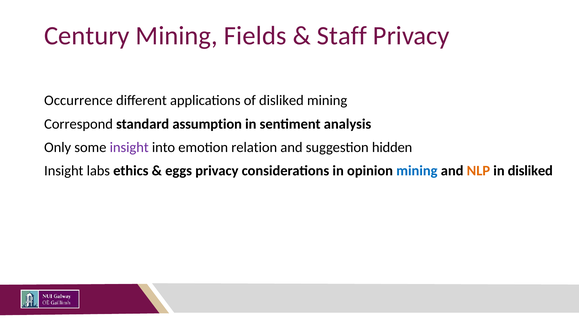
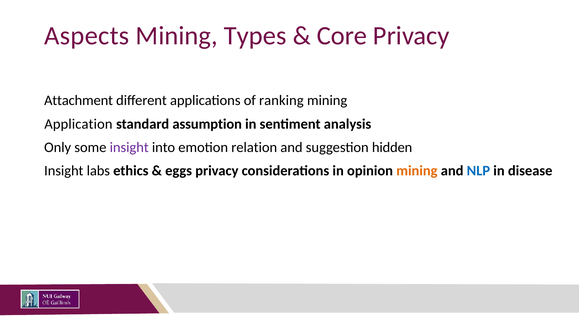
Century: Century -> Aspects
Fields: Fields -> Types
Staff: Staff -> Core
Occurrence: Occurrence -> Attachment
of disliked: disliked -> ranking
Correspond: Correspond -> Application
mining at (417, 171) colour: blue -> orange
NLP colour: orange -> blue
in disliked: disliked -> disease
